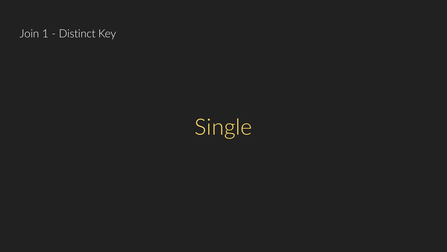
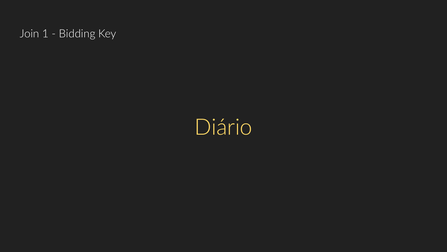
Distinct: Distinct -> Bidding
Single: Single -> Diário
